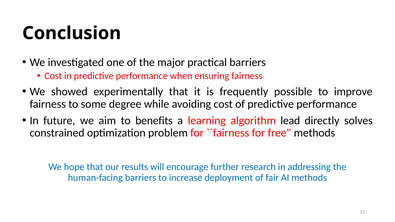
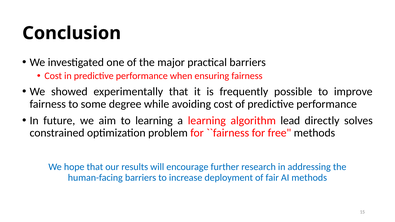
to benefits: benefits -> learning
